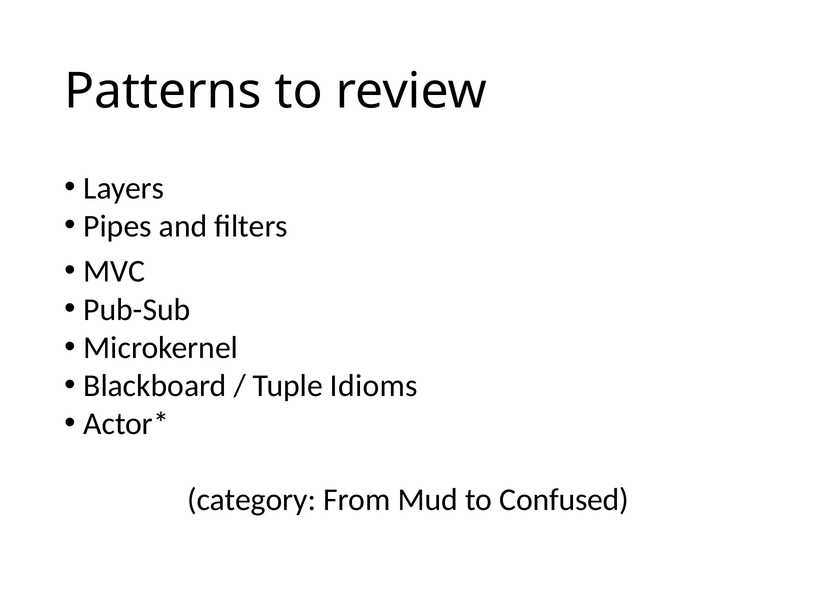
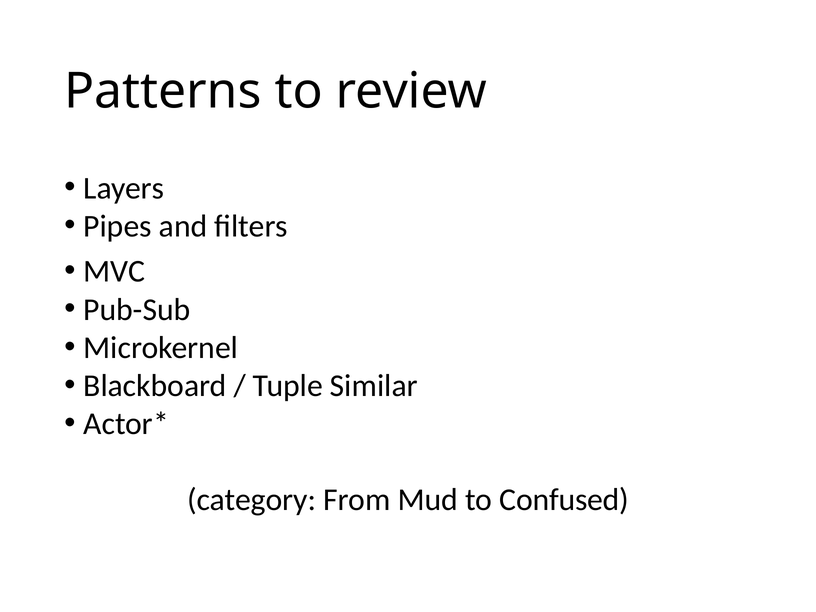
Idioms: Idioms -> Similar
